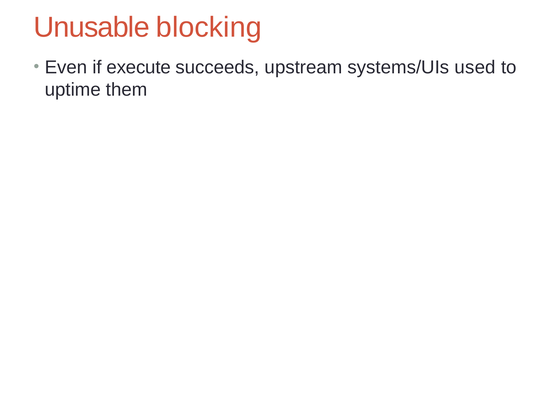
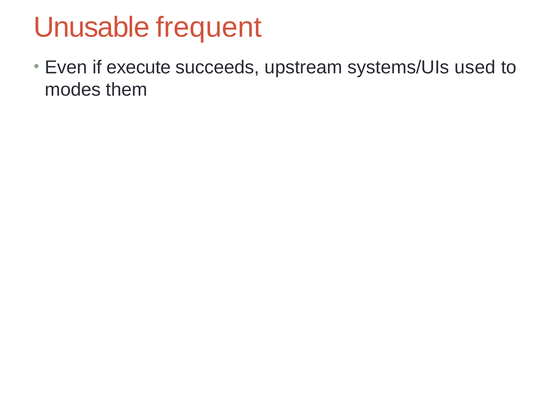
blocking: blocking -> frequent
uptime: uptime -> modes
